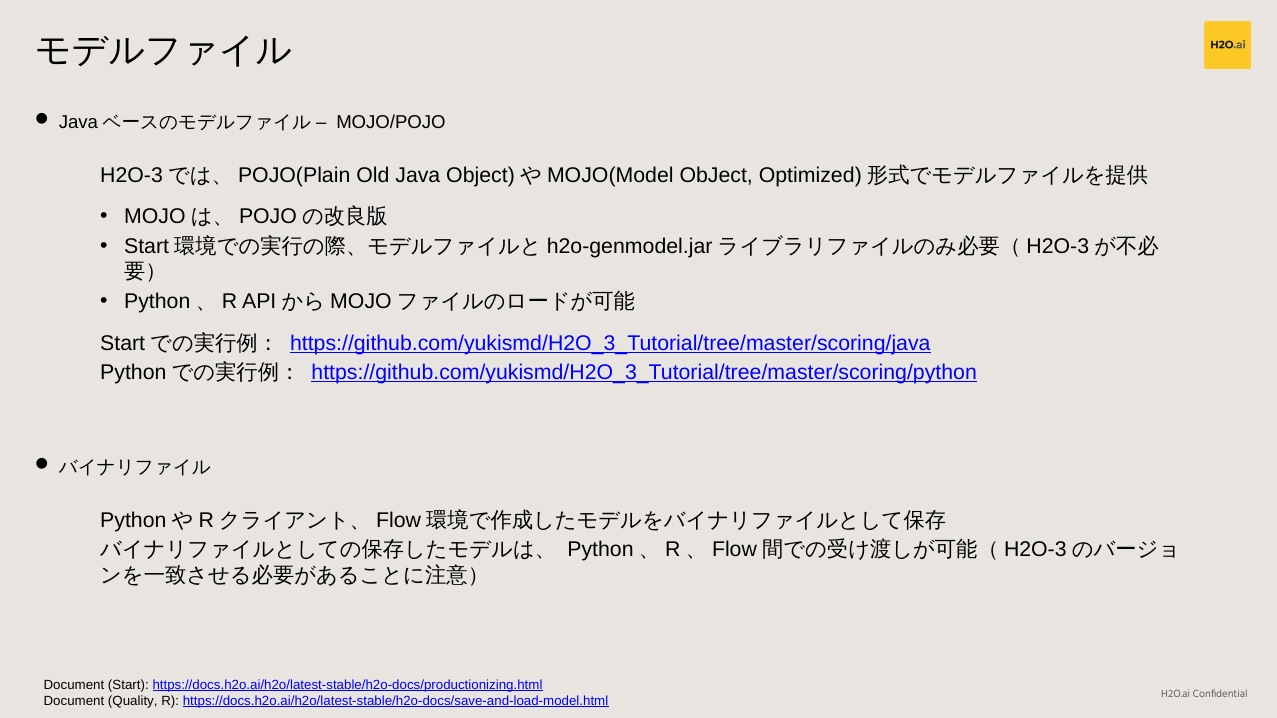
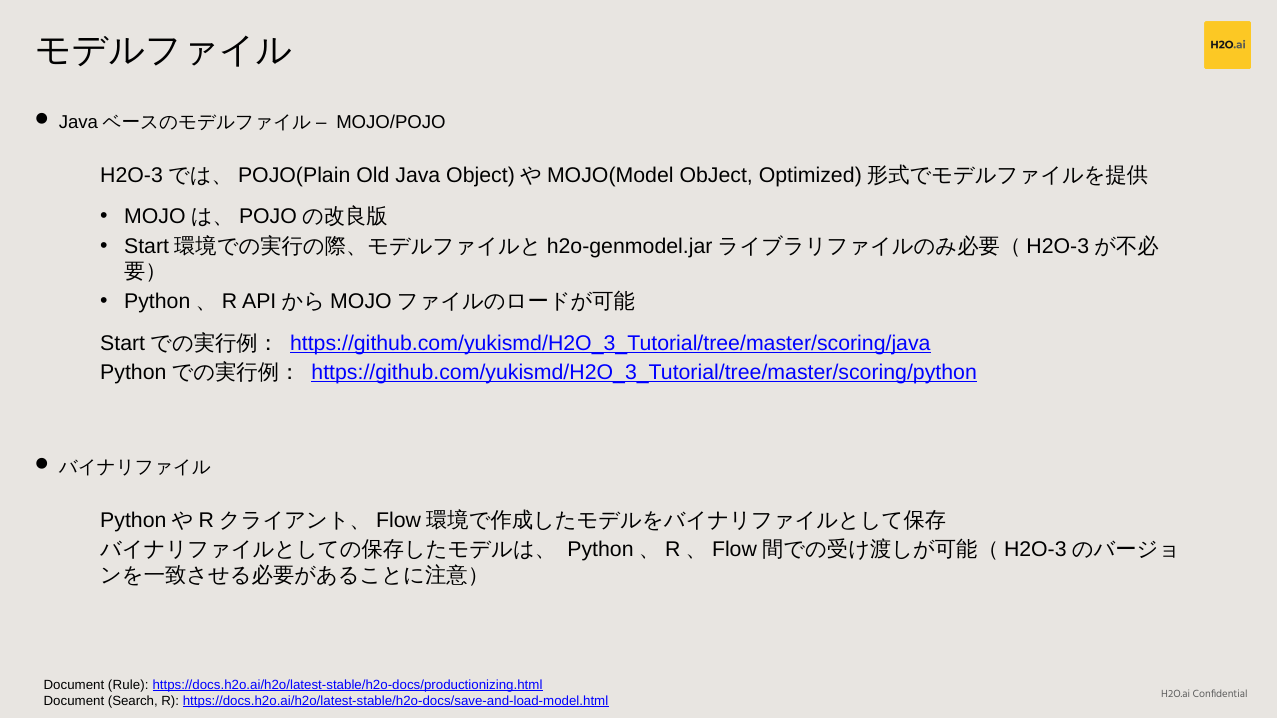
Document Start: Start -> Rule
Quality: Quality -> Search
